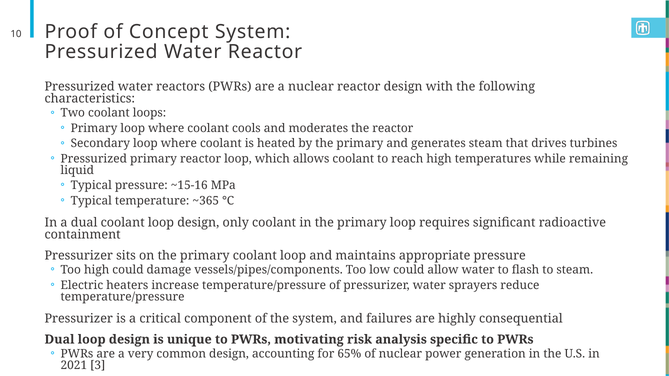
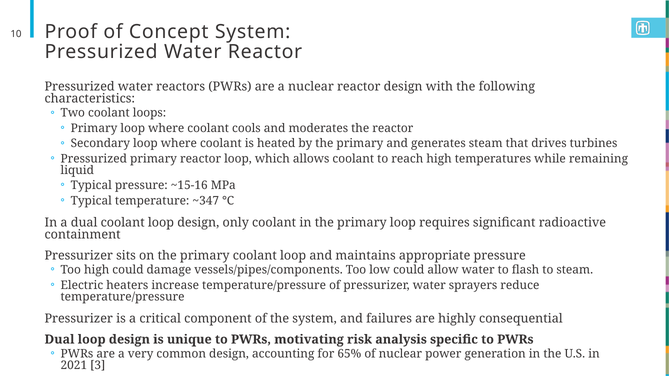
~365: ~365 -> ~347
